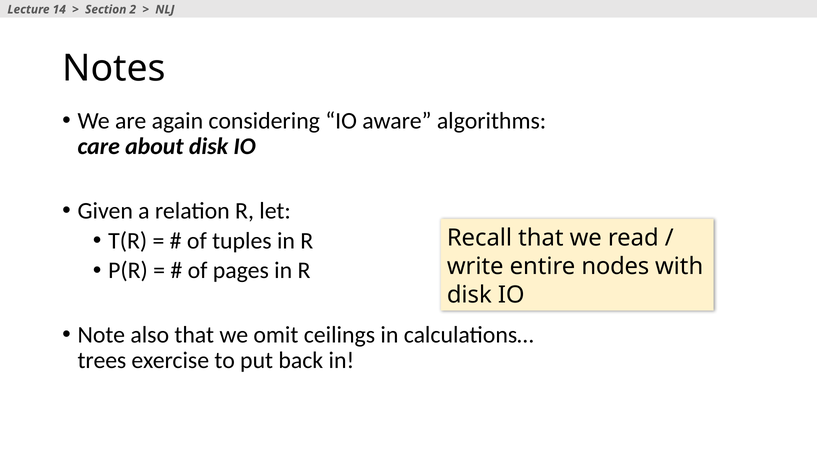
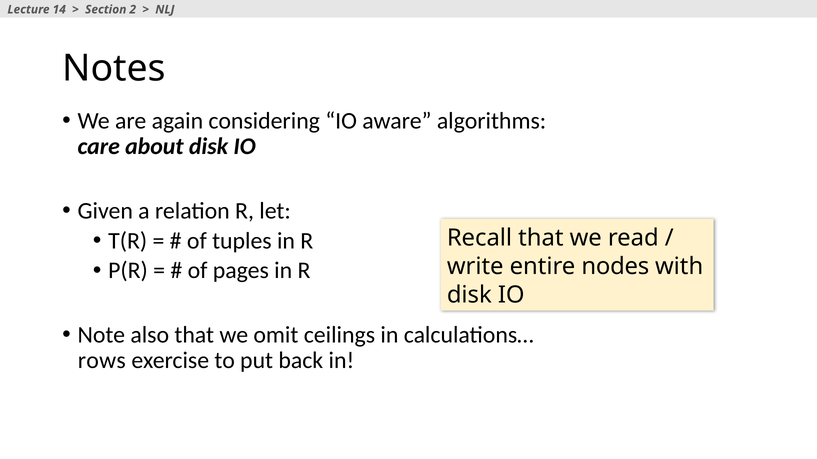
trees: trees -> rows
